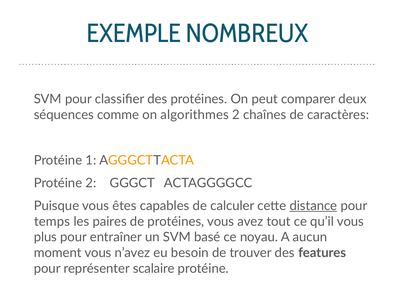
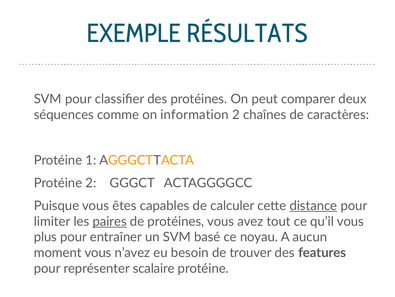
NOMBREUX: NOMBREUX -> RÉSULTATS
algorithmes: algorithmes -> information
temps: temps -> limiter
paires underline: none -> present
